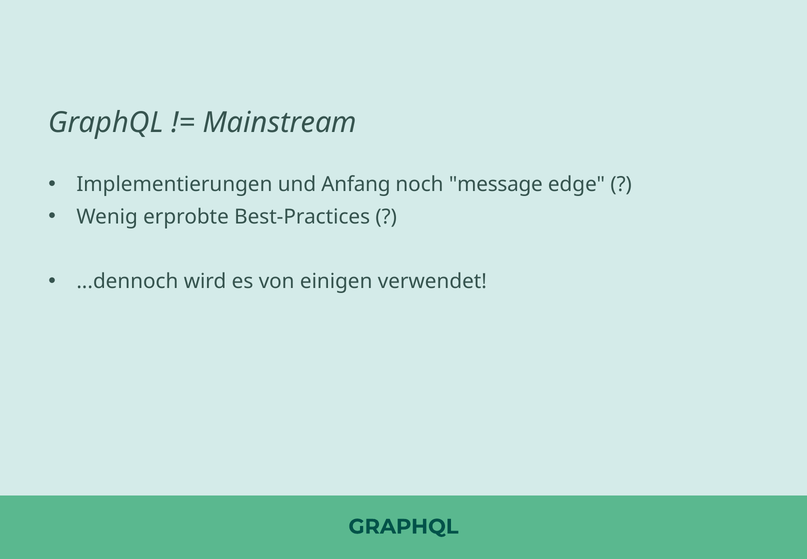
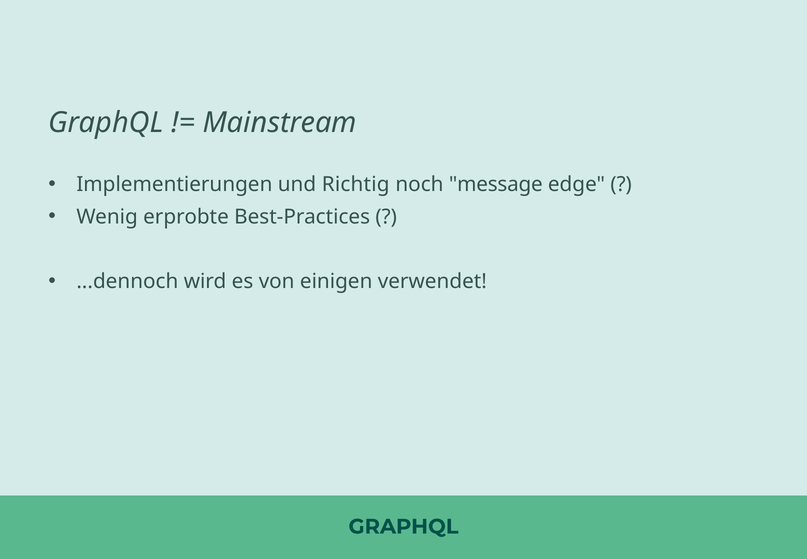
Anfang: Anfang -> Richtig
